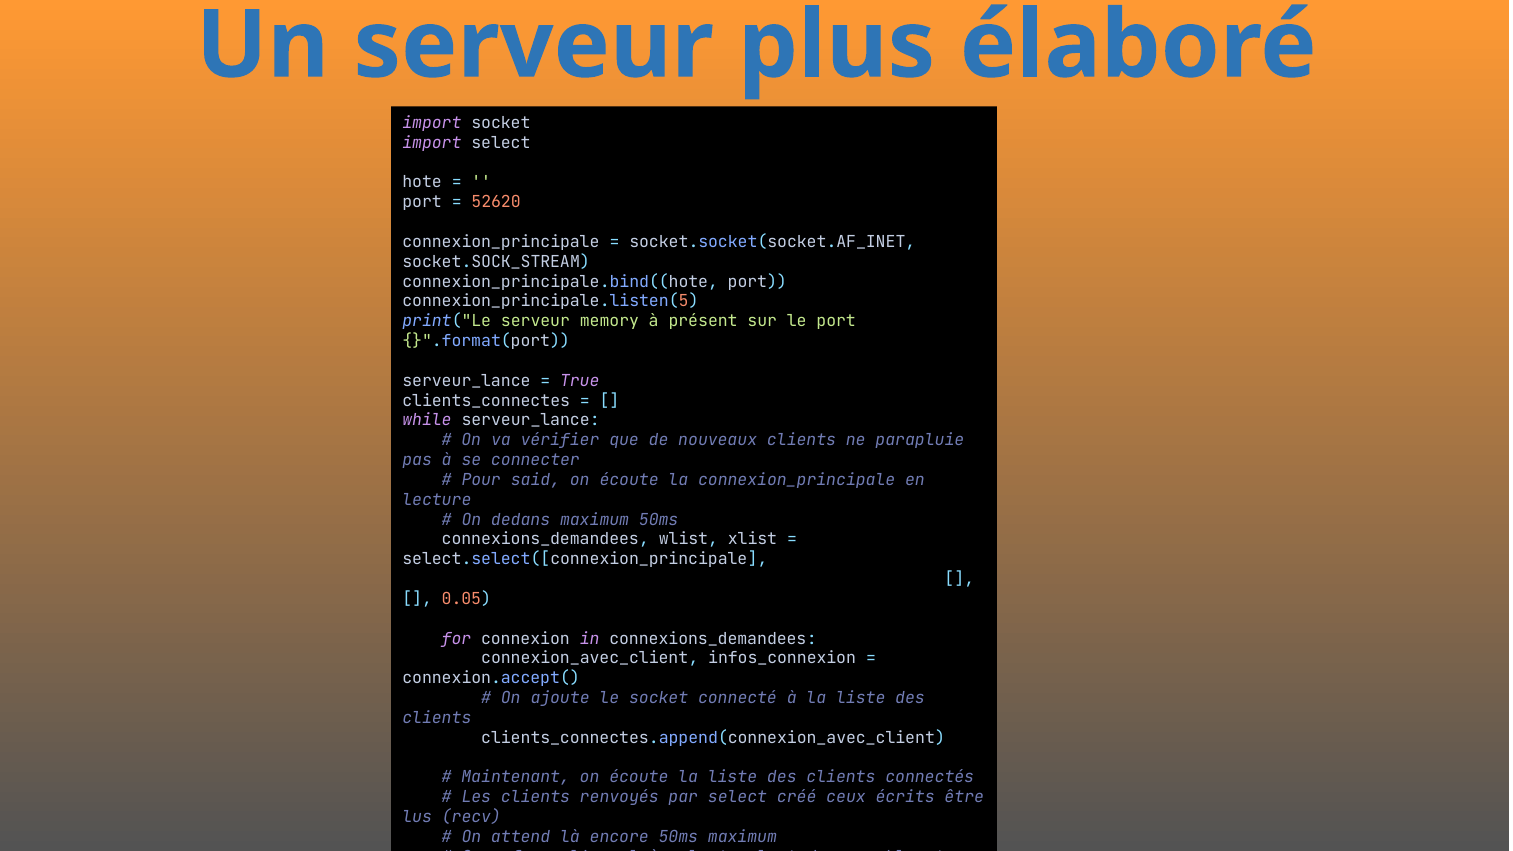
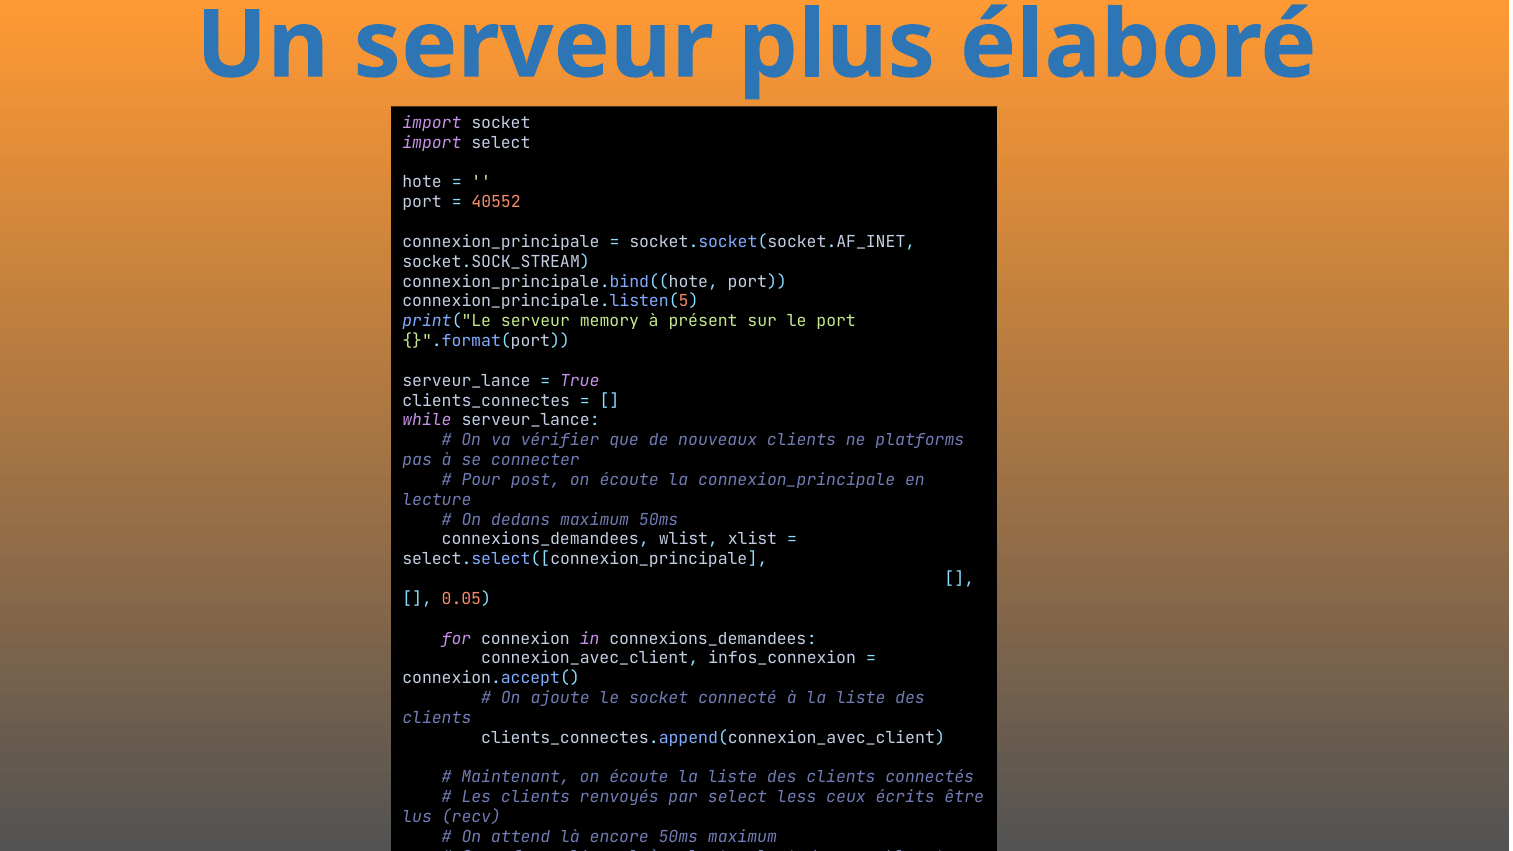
52620: 52620 -> 40552
parapluie: parapluie -> platforms
said: said -> post
créé: créé -> less
